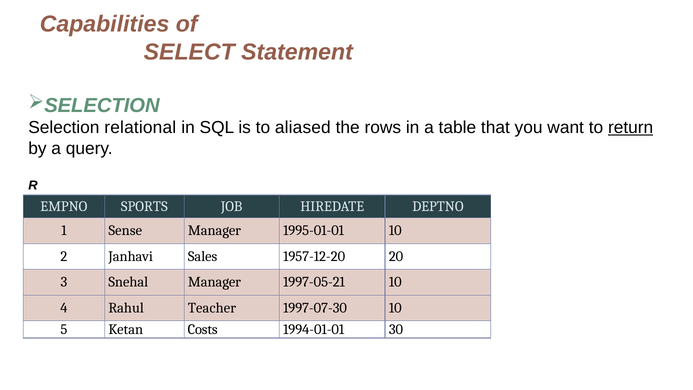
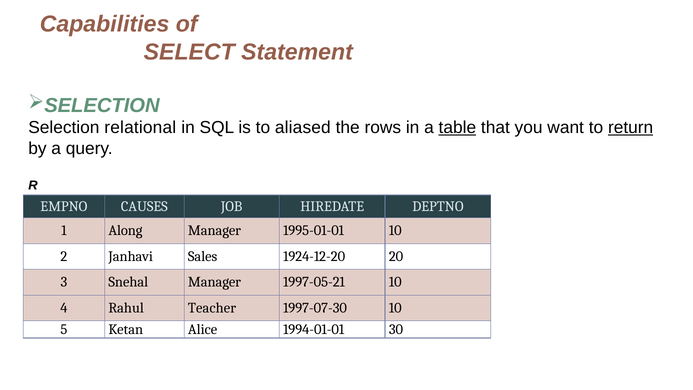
table underline: none -> present
SPORTS: SPORTS -> CAUSES
Sense: Sense -> Along
1957-12-20: 1957-12-20 -> 1924-12-20
Costs: Costs -> Alice
